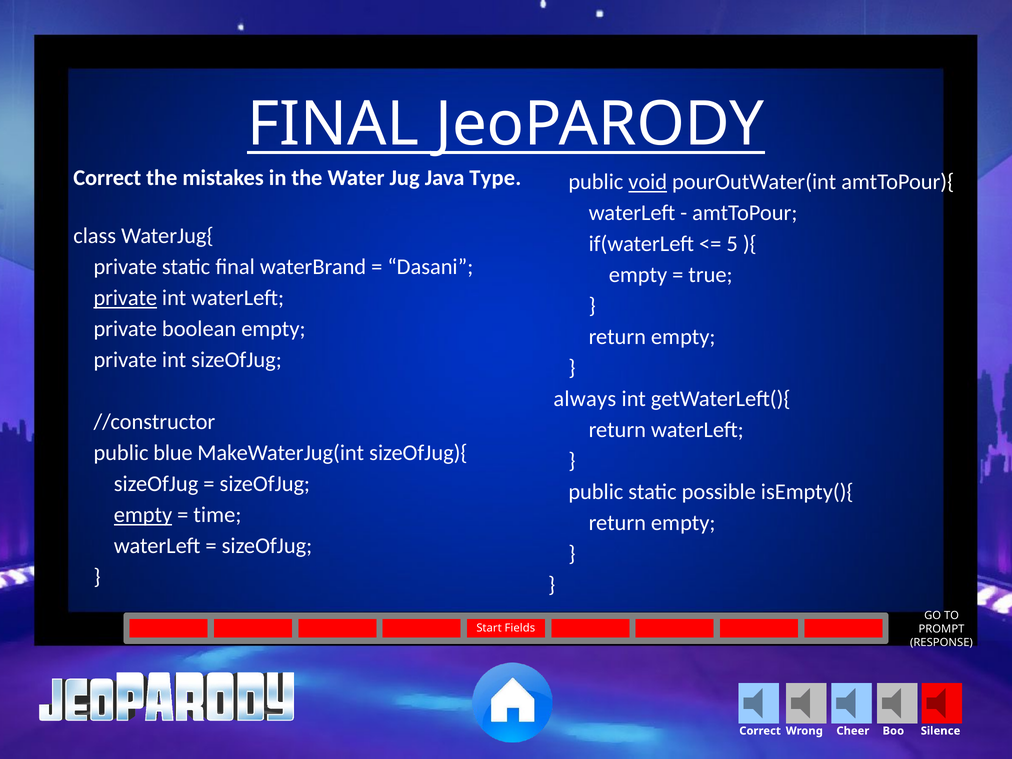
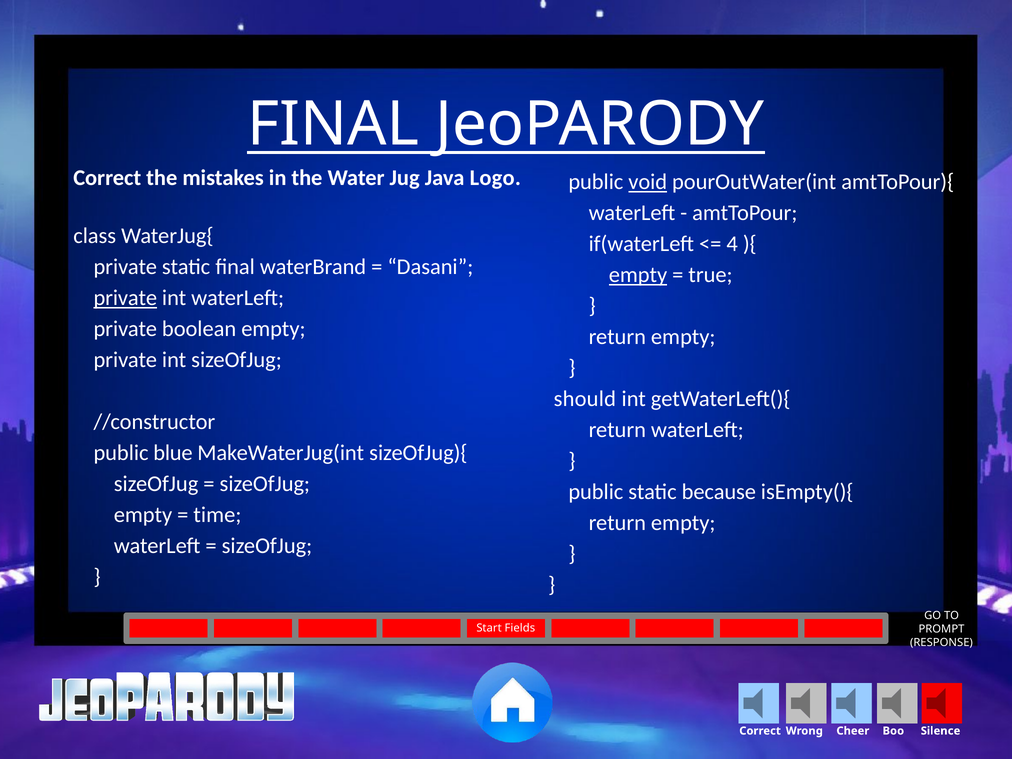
Type: Type -> Logo
5: 5 -> 4
empty at (638, 275) underline: none -> present
always: always -> should
possible: possible -> because
empty at (143, 515) underline: present -> none
